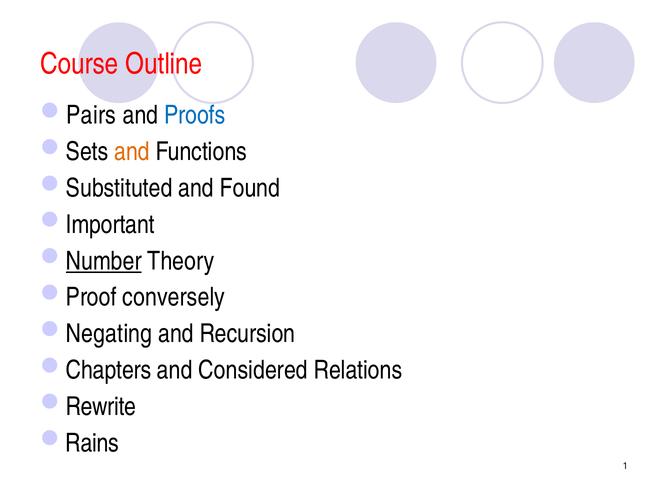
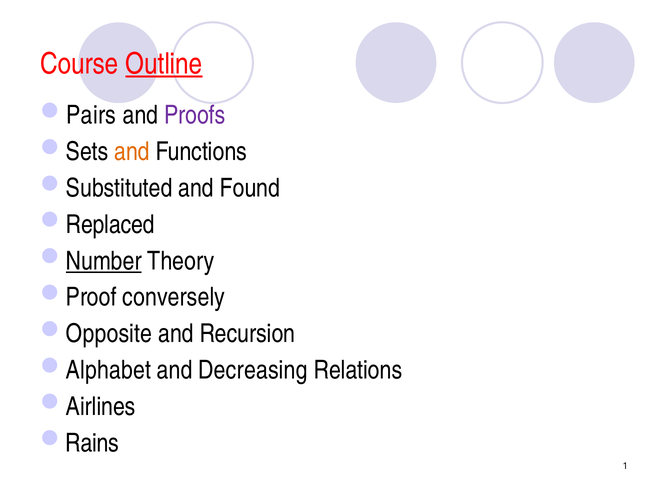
Outline underline: none -> present
Proofs colour: blue -> purple
Important: Important -> Replaced
Negating: Negating -> Opposite
Chapters: Chapters -> Alphabet
Considered: Considered -> Decreasing
Rewrite: Rewrite -> Airlines
